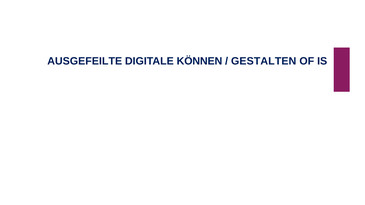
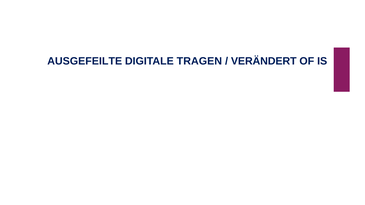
KÖNNEN: KÖNNEN -> TRAGEN
GESTALTEN: GESTALTEN -> VERÄNDERT
